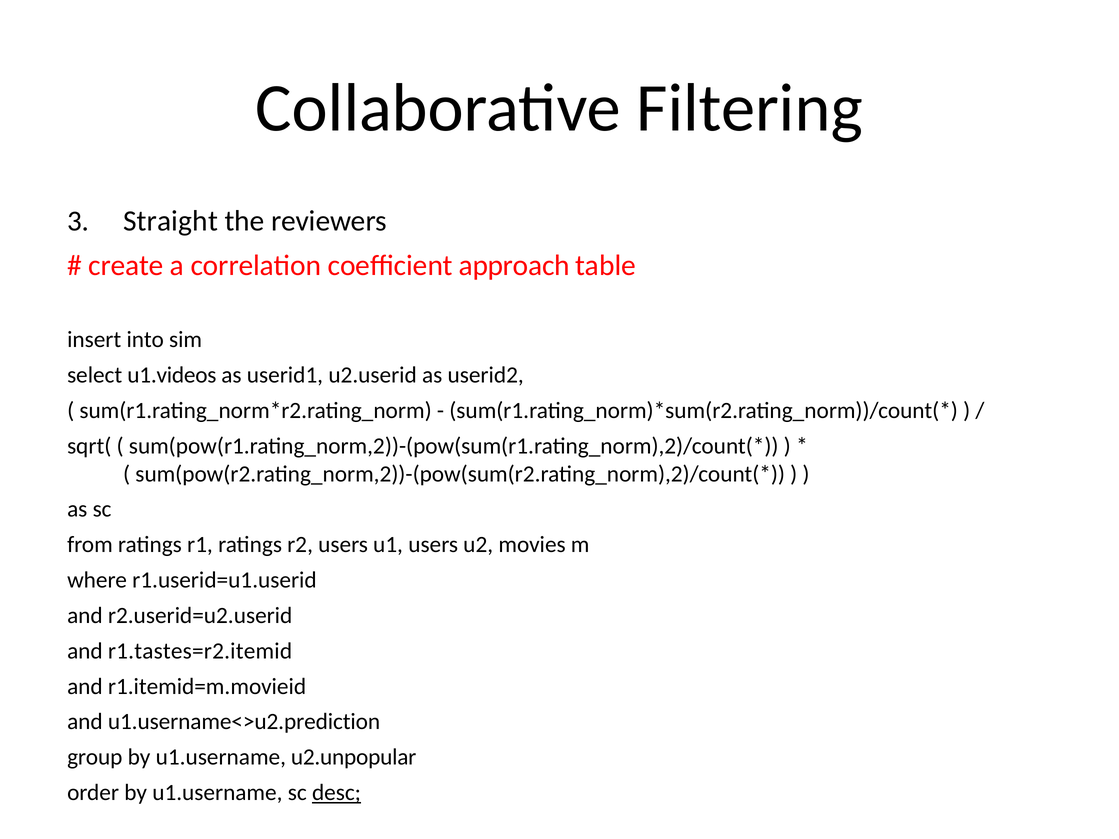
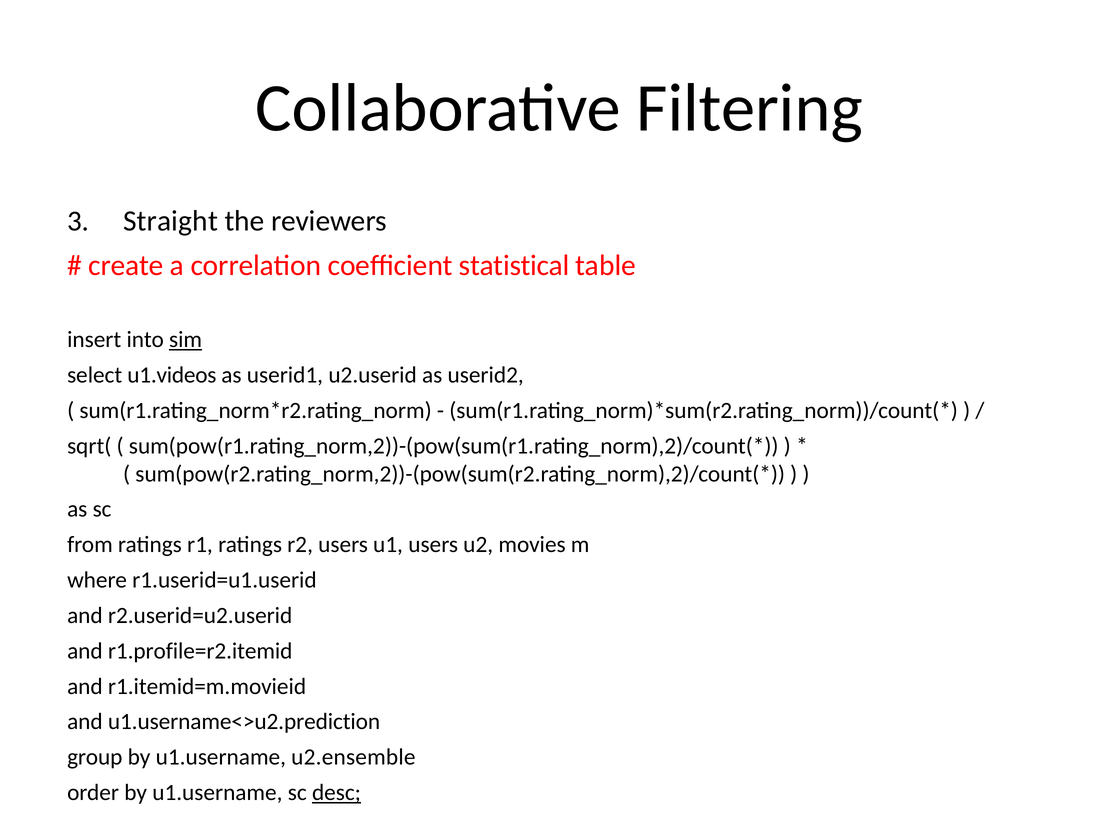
approach: approach -> statistical
sim underline: none -> present
r1.tastes=r2.itemid: r1.tastes=r2.itemid -> r1.profile=r2.itemid
u2.unpopular: u2.unpopular -> u2.ensemble
